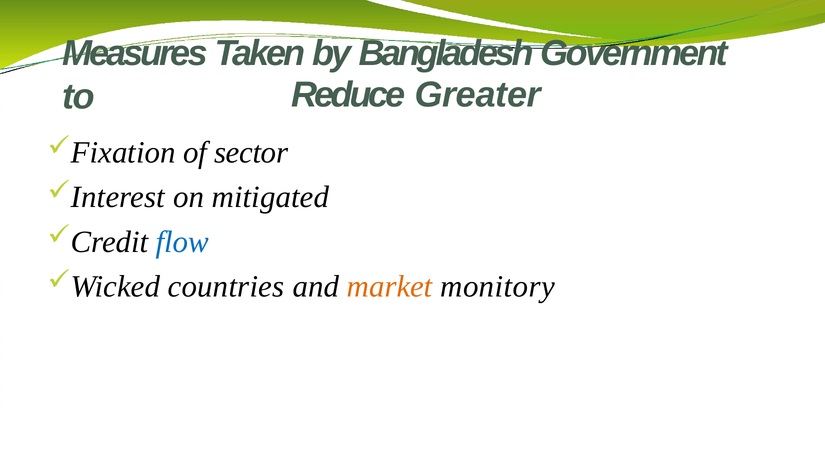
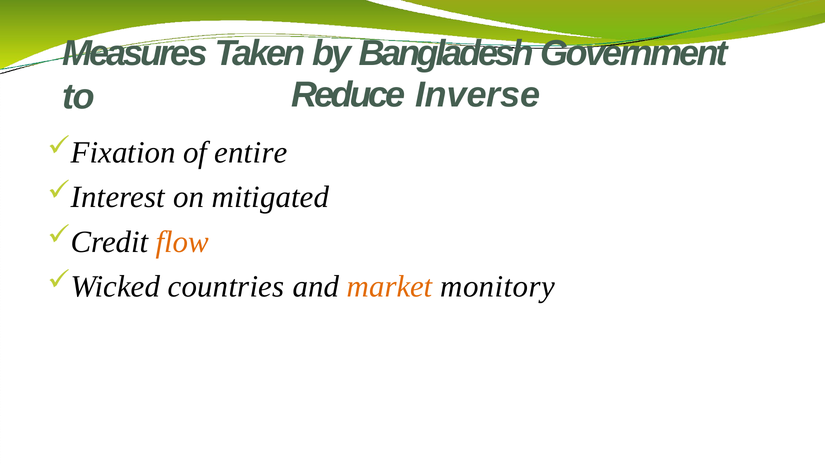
Greater: Greater -> Inverse
sector: sector -> entire
flow colour: blue -> orange
